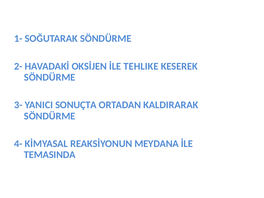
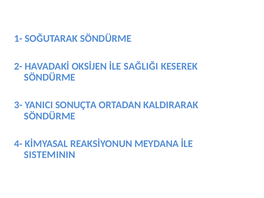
TEHLIKE: TEHLIKE -> SAĞLIĞI
TEMASINDA: TEMASINDA -> SISTEMININ
